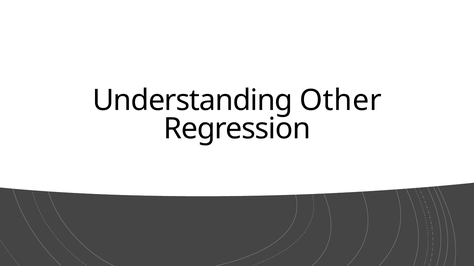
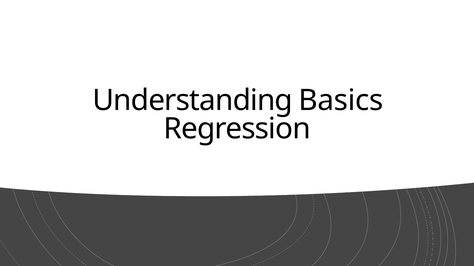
Other: Other -> Basics
